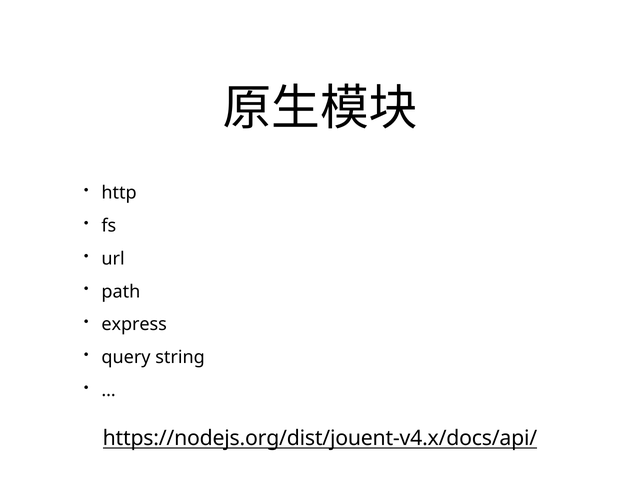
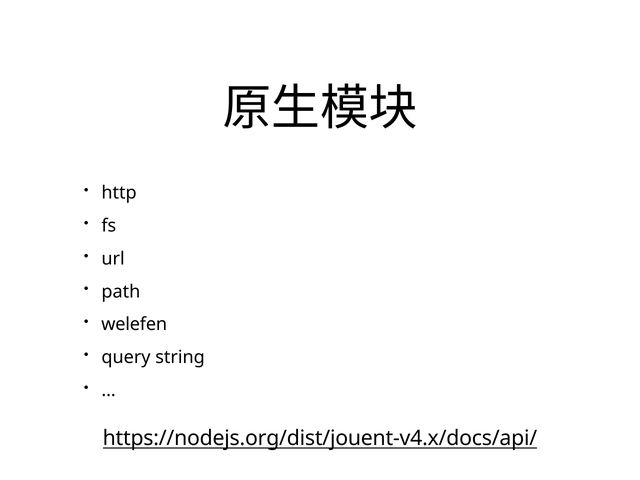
express: express -> welefen
